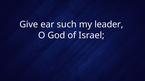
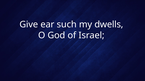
leader: leader -> dwells
